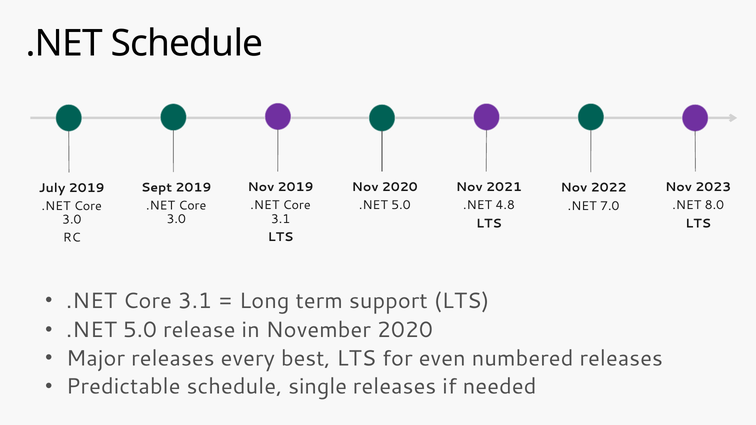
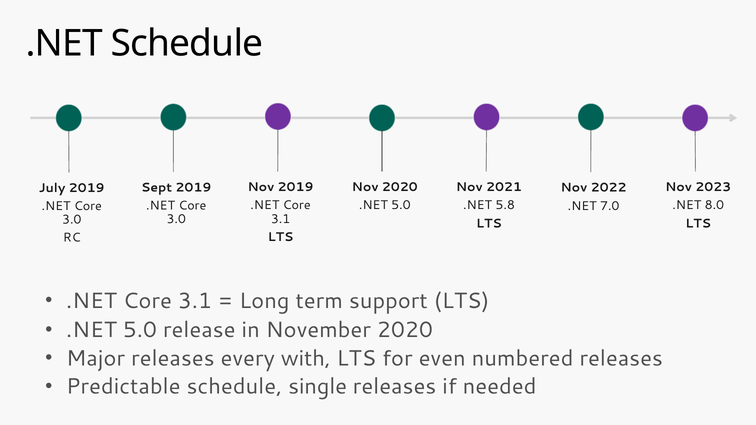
4.8: 4.8 -> 5.8
best: best -> with
